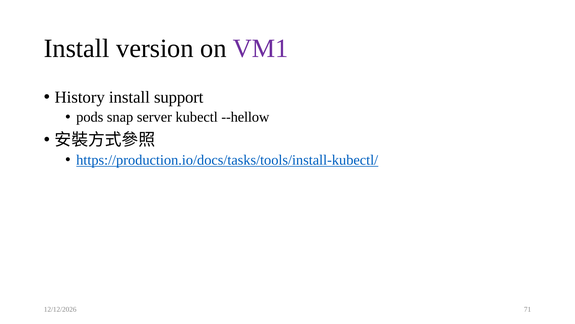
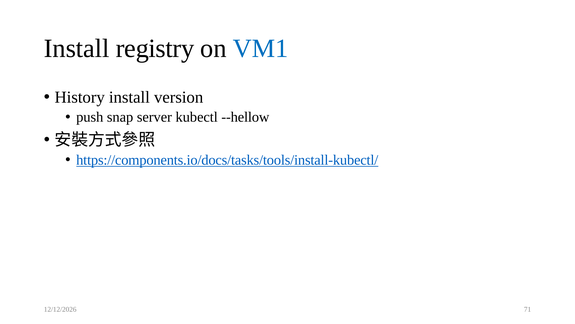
version: version -> registry
VM1 colour: purple -> blue
support: support -> version
pods: pods -> push
https://production.io/docs/tasks/tools/install-kubectl/: https://production.io/docs/tasks/tools/install-kubectl/ -> https://components.io/docs/tasks/tools/install-kubectl/
